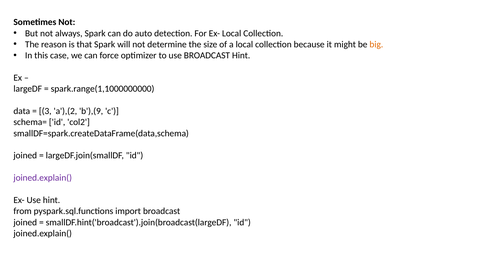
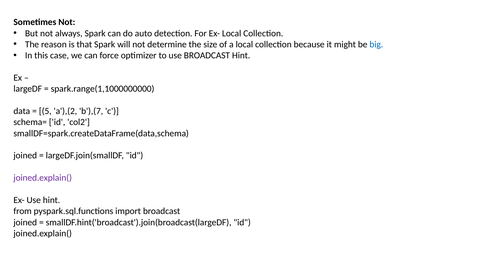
big colour: orange -> blue
3: 3 -> 5
b'),(9: b'),(9 -> b'),(7
